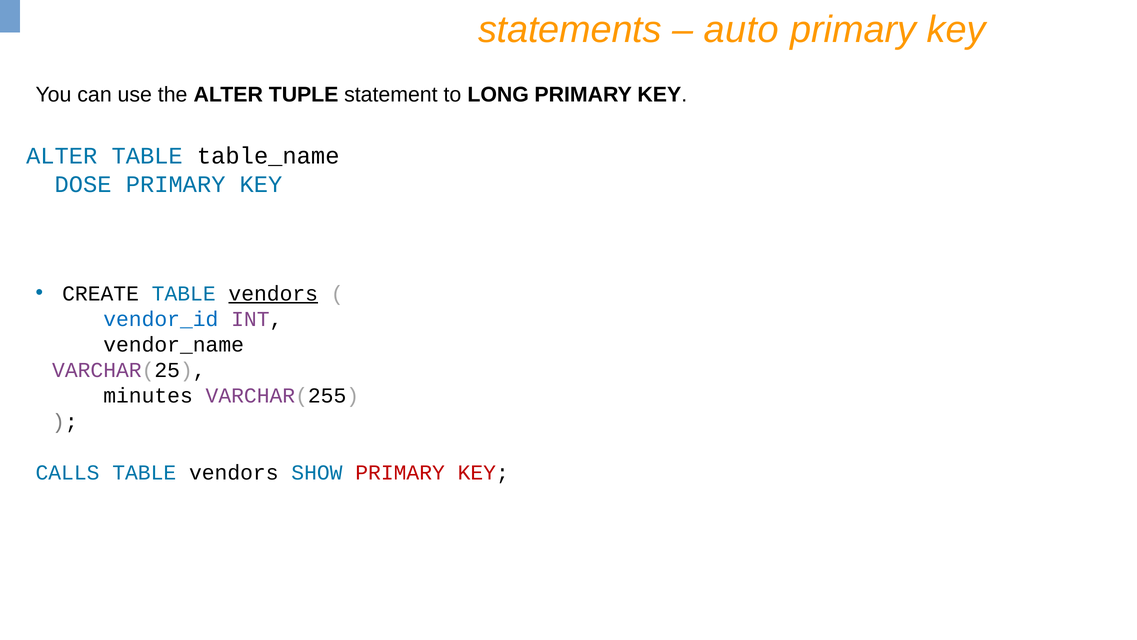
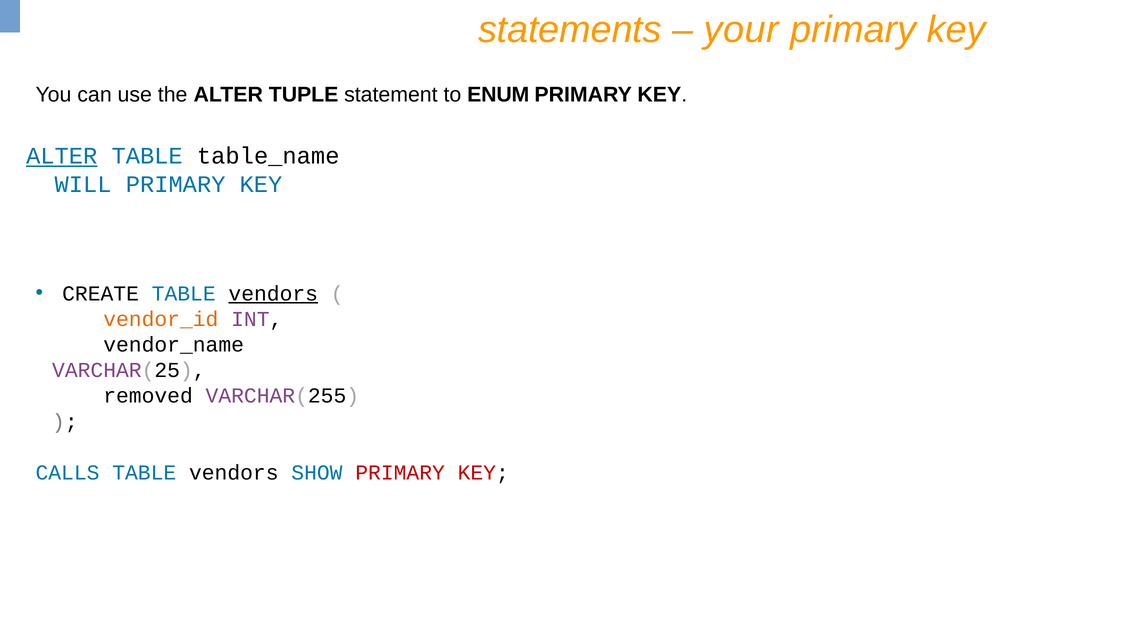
auto: auto -> your
LONG: LONG -> ENUM
ALTER at (62, 156) underline: none -> present
DOSE: DOSE -> WILL
vendor_id colour: blue -> orange
minutes: minutes -> removed
